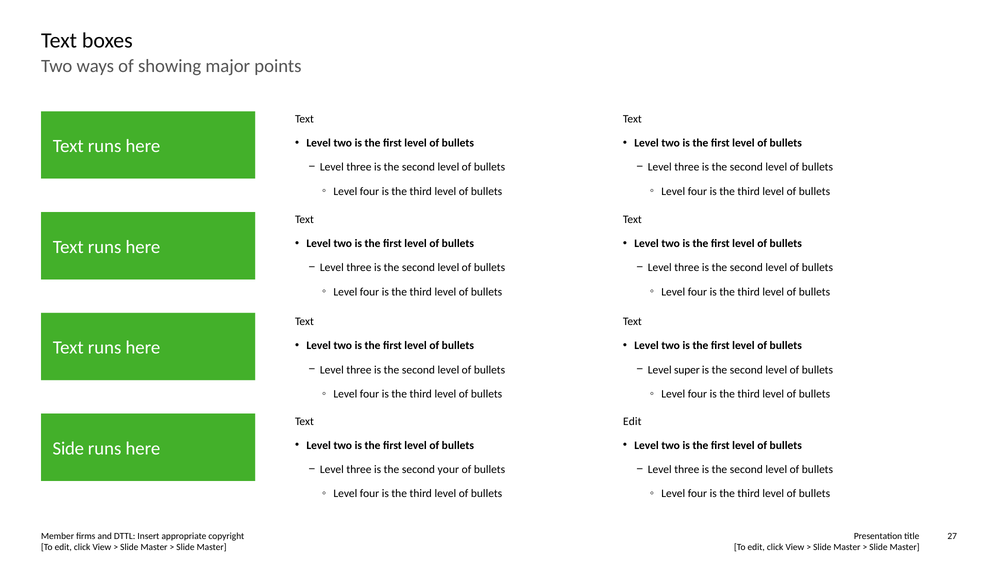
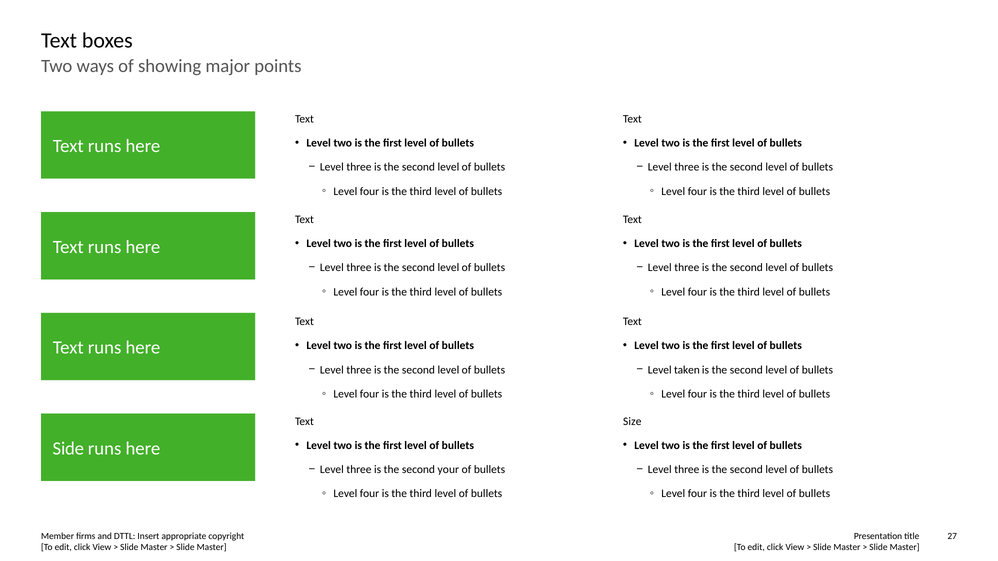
super: super -> taken
Edit at (632, 422): Edit -> Size
